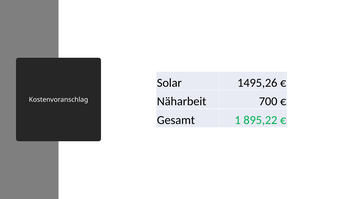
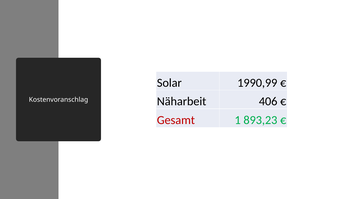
1495,26: 1495,26 -> 1990,99
700: 700 -> 406
Gesamt colour: black -> red
895,22: 895,22 -> 893,23
